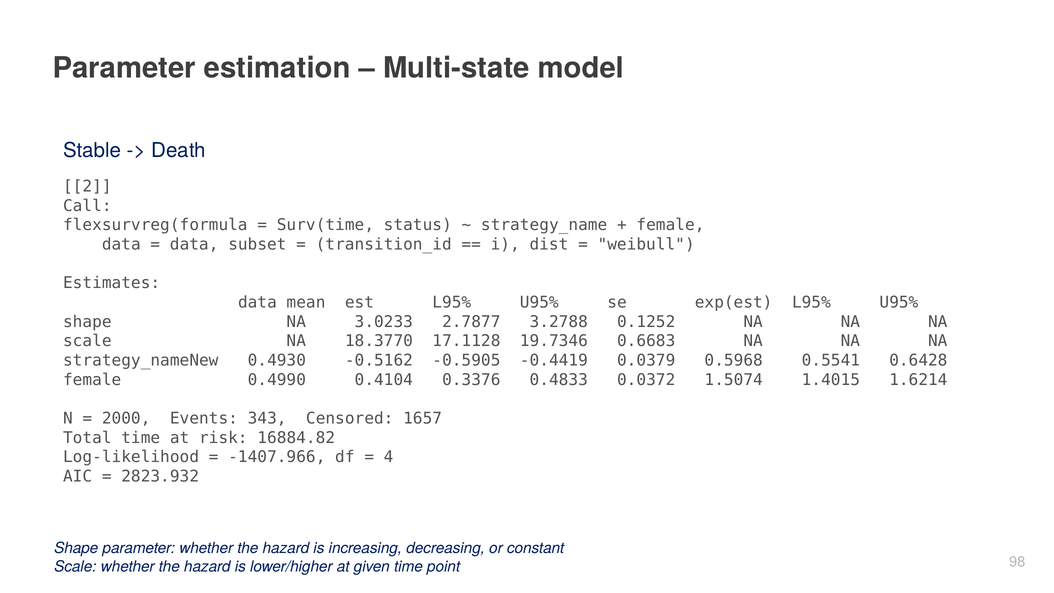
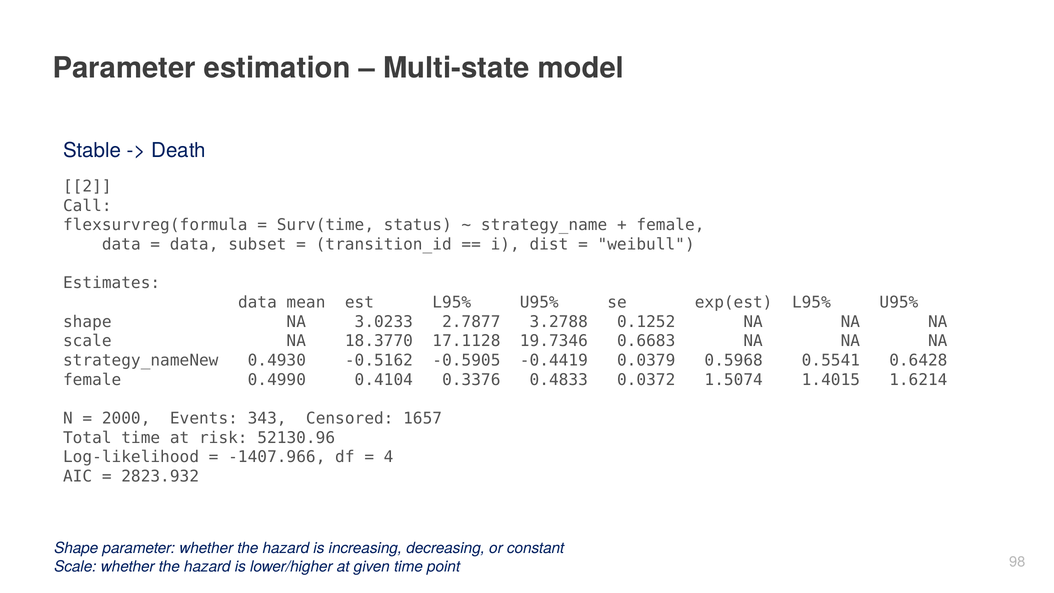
16884.82: 16884.82 -> 52130.96
